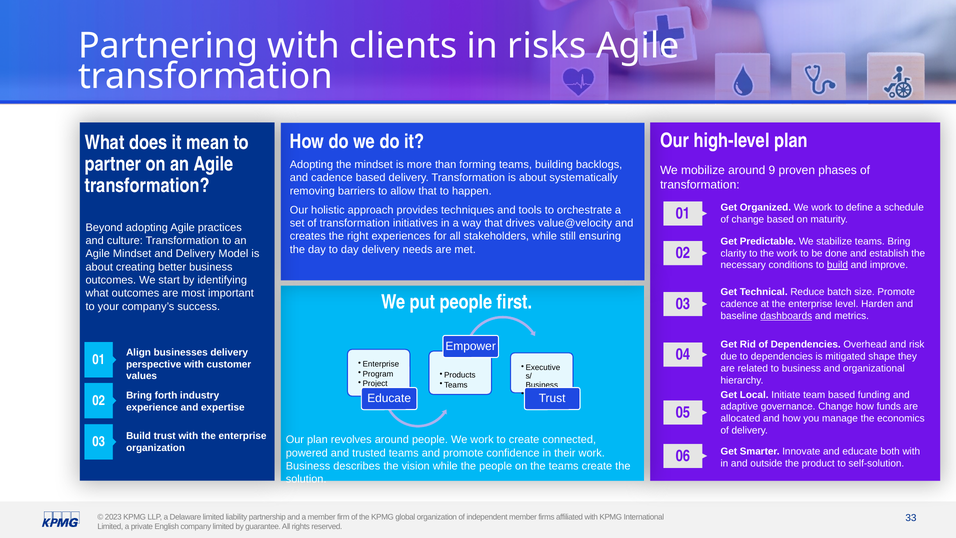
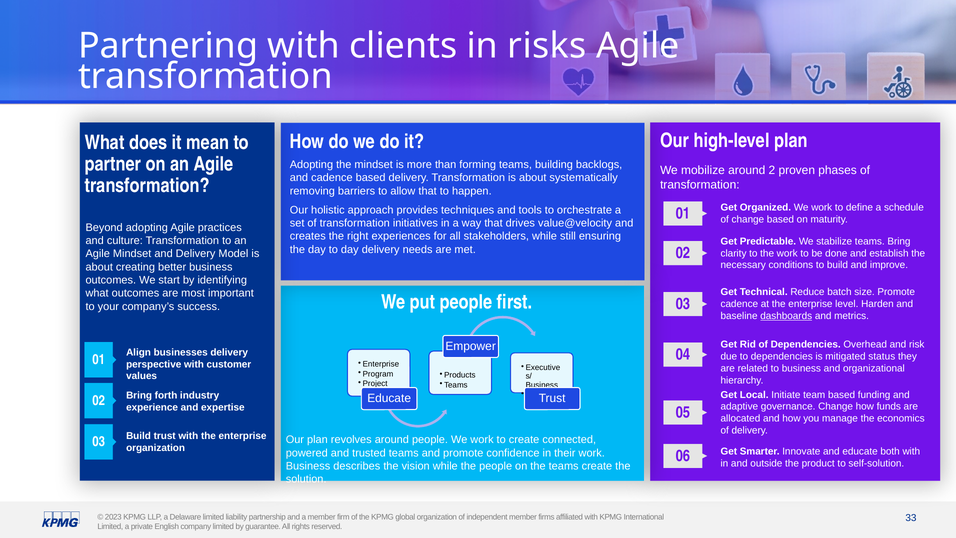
9: 9 -> 2
build at (837, 265) underline: present -> none
shape: shape -> status
